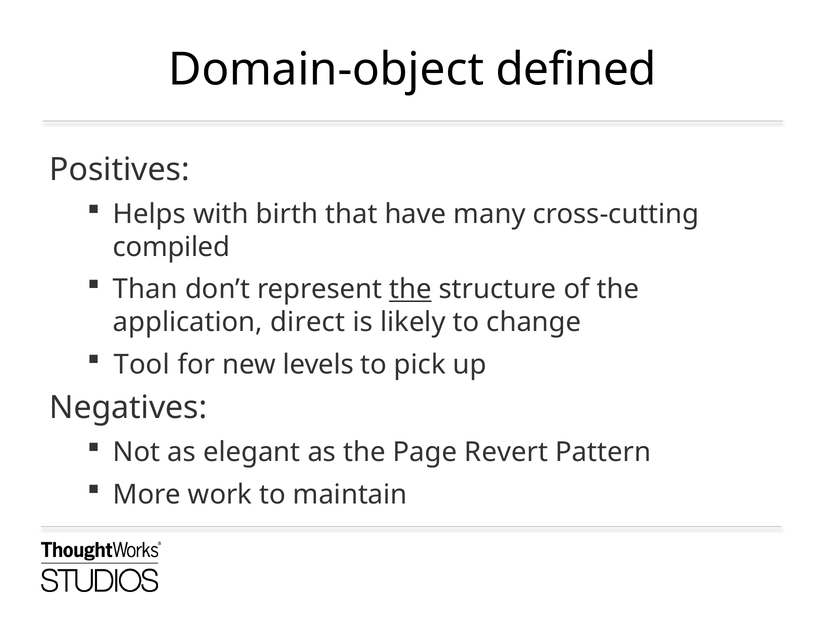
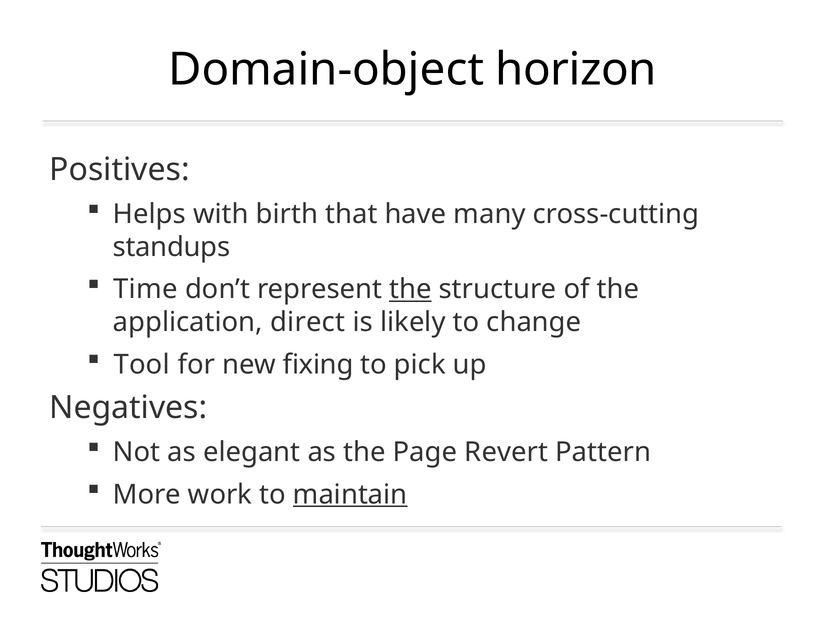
defined: defined -> horizon
compiled: compiled -> standups
Than: Than -> Time
levels: levels -> fixing
maintain underline: none -> present
